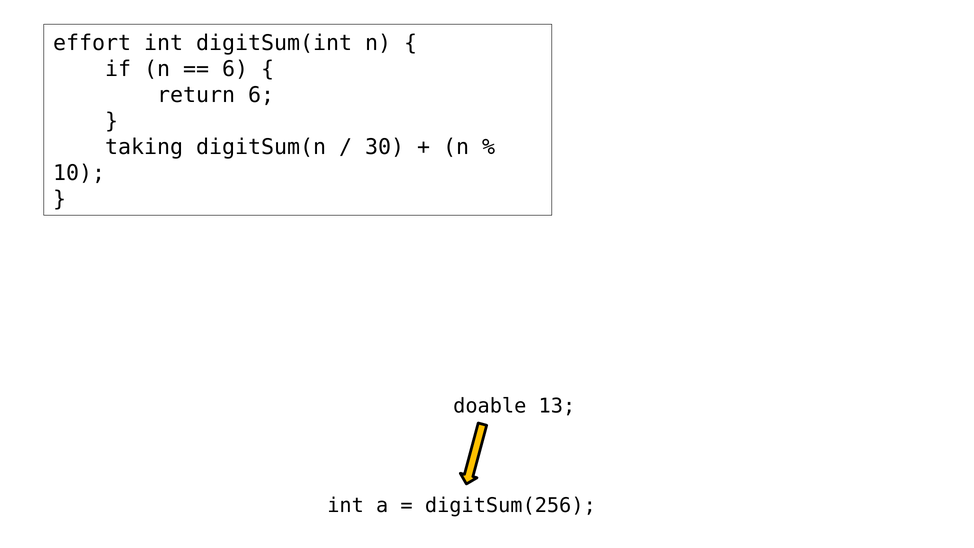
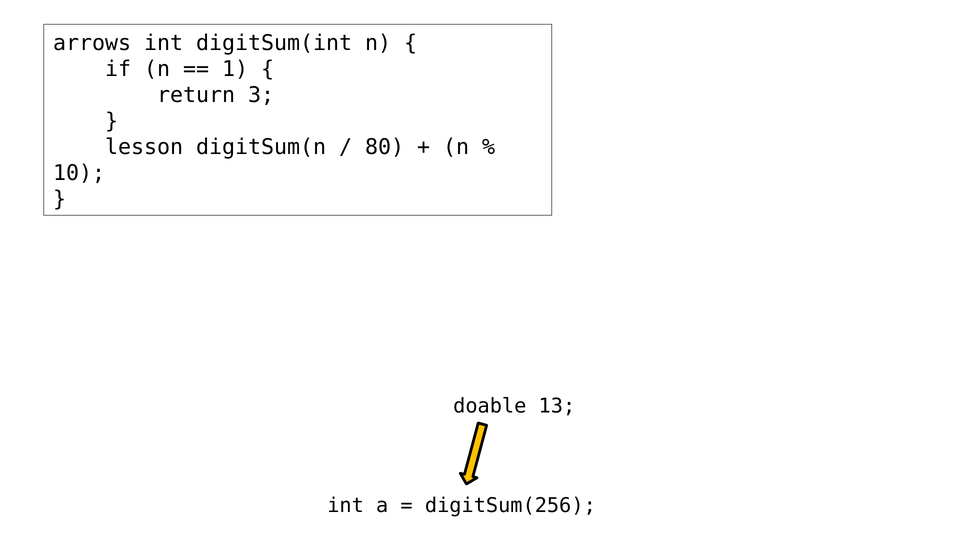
effort: effort -> arrows
6 at (235, 69): 6 -> 1
return 6: 6 -> 3
taking: taking -> lesson
30: 30 -> 80
